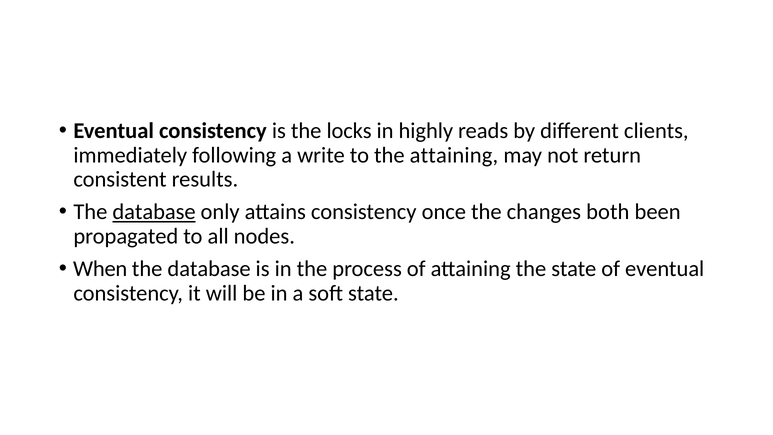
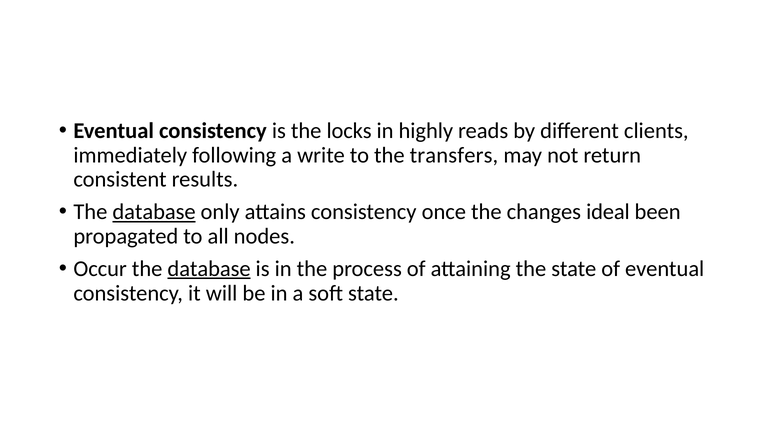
the attaining: attaining -> transfers
both: both -> ideal
When: When -> Occur
database at (209, 269) underline: none -> present
